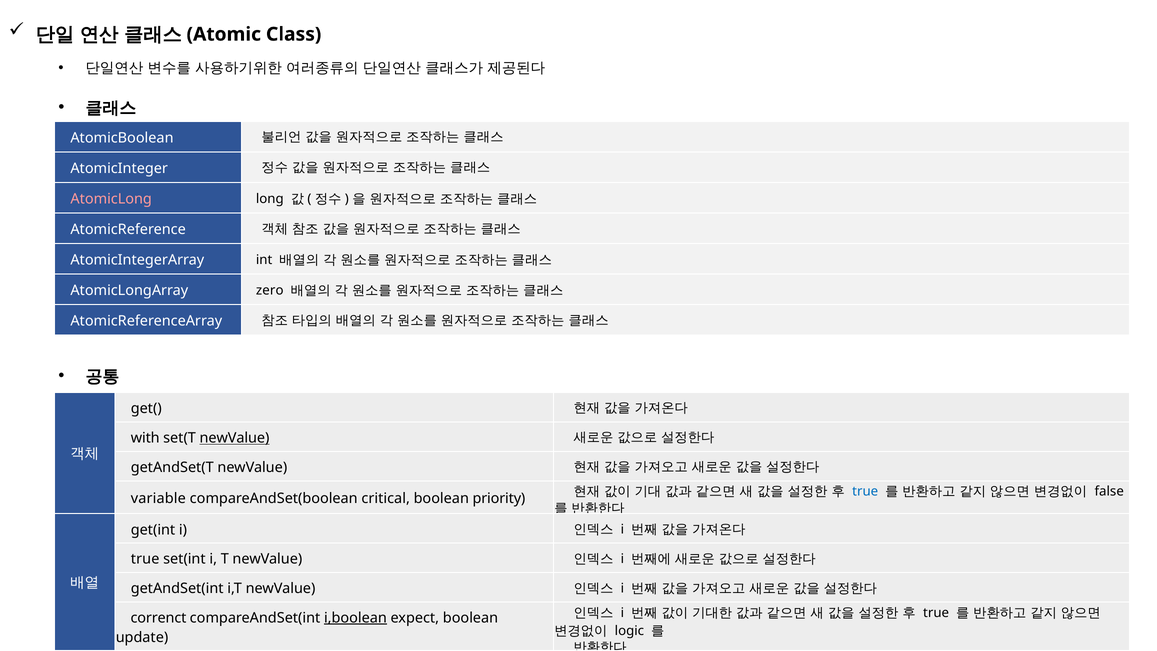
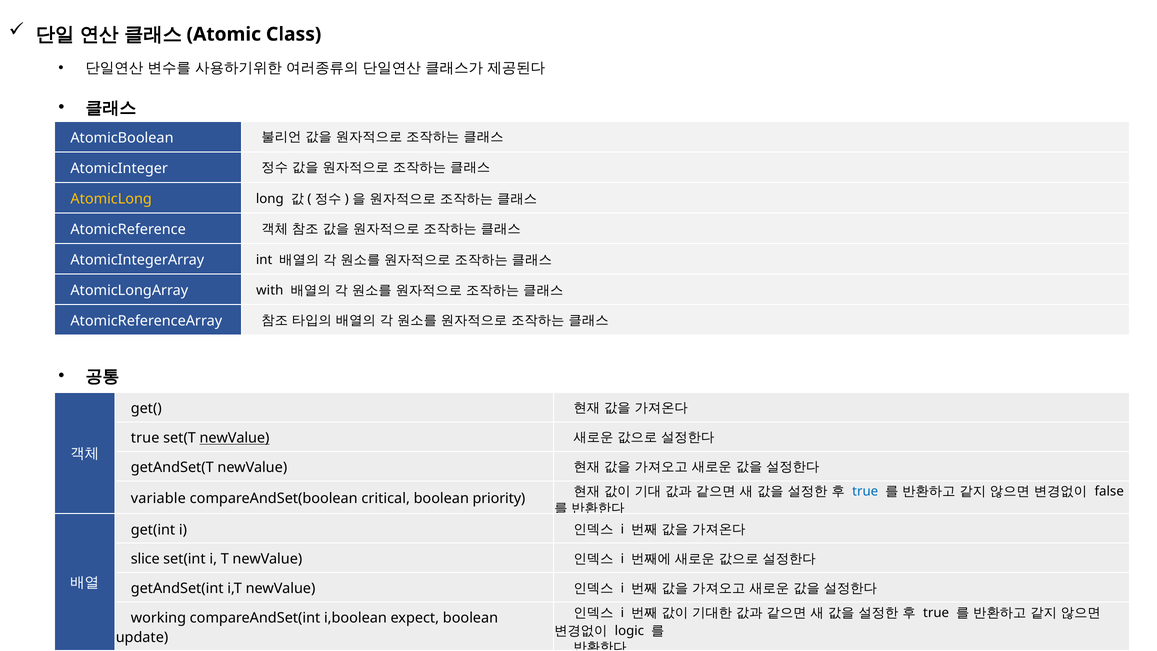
AtomicLong colour: pink -> yellow
zero: zero -> with
with at (145, 438): with -> true
true at (145, 559): true -> slice
correnct: correnct -> working
i,boolean underline: present -> none
